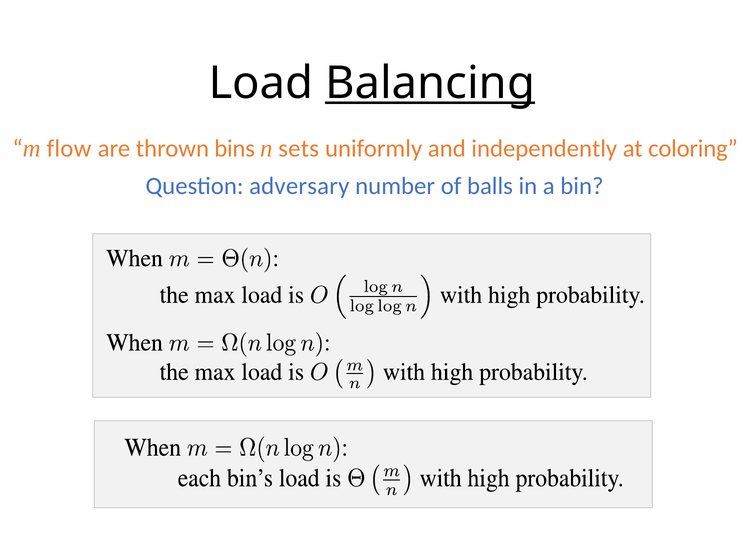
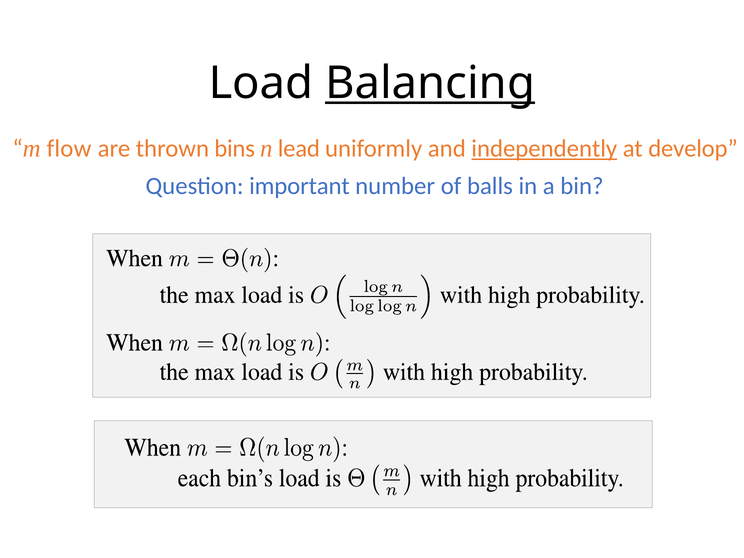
sets: sets -> lead
independently underline: none -> present
coloring: coloring -> develop
adversary: adversary -> important
